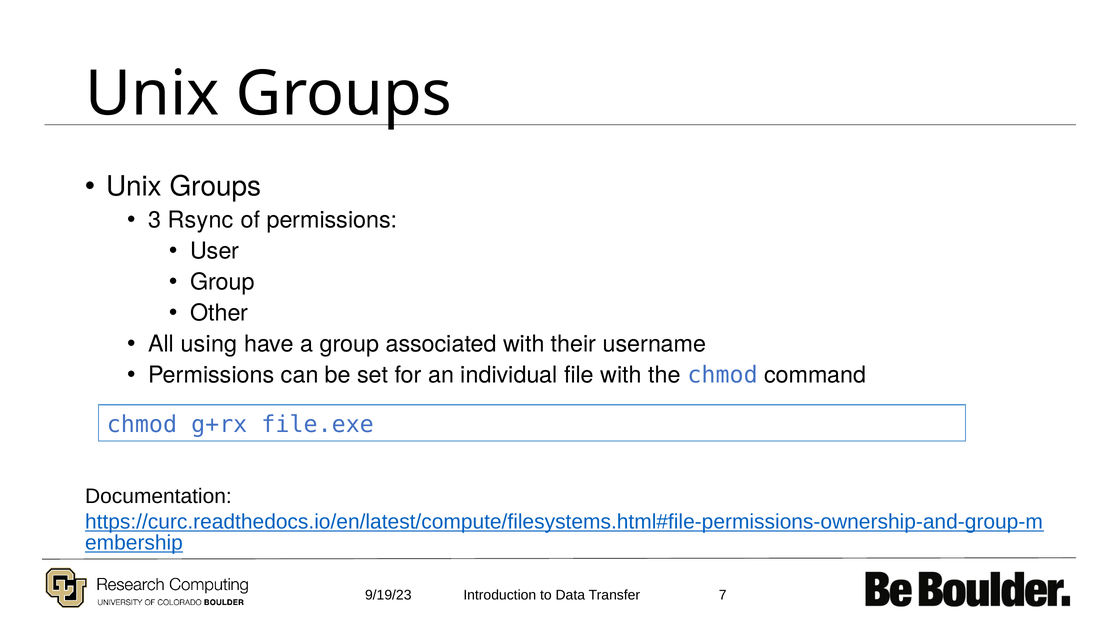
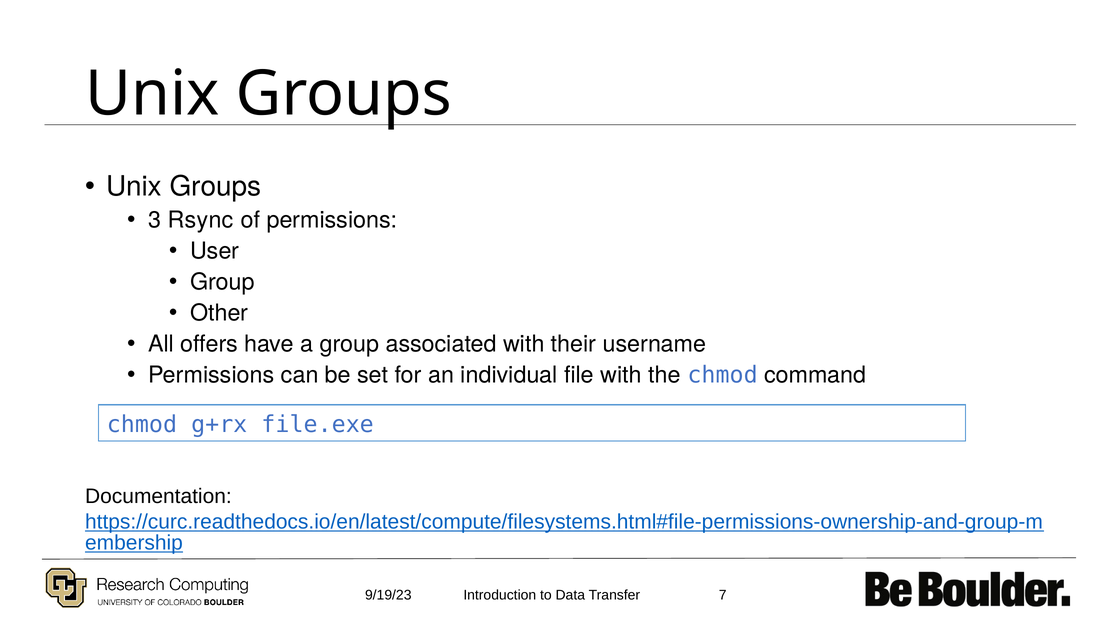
using: using -> offers
